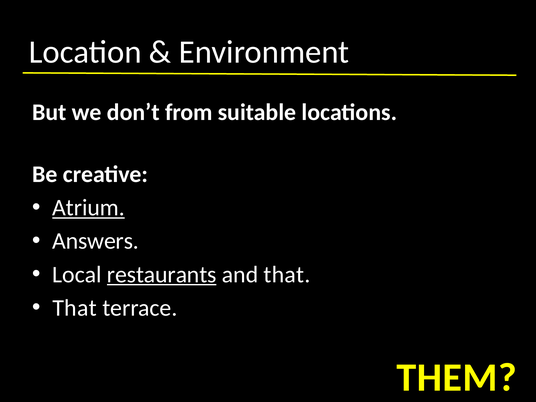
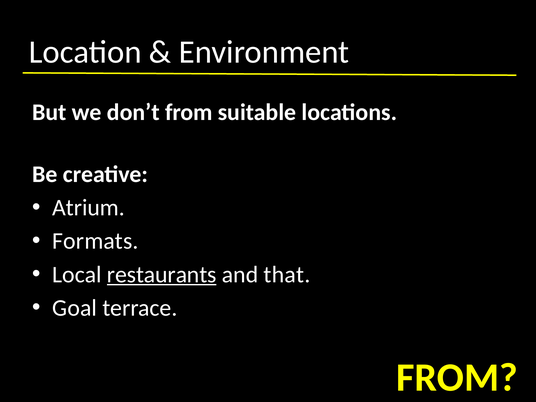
Atrium underline: present -> none
Answers: Answers -> Formats
That at (75, 308): That -> Goal
THEM at (457, 377): THEM -> FROM
